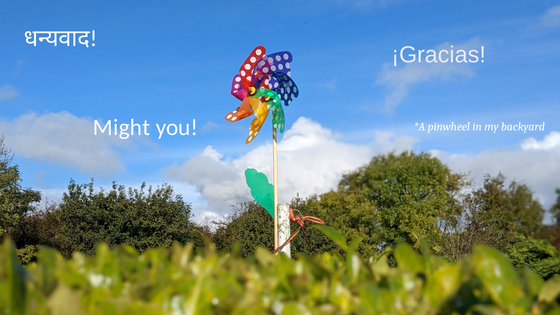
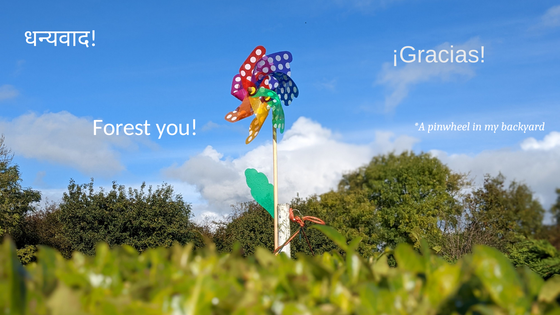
Might: Might -> Forest
